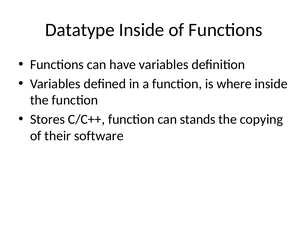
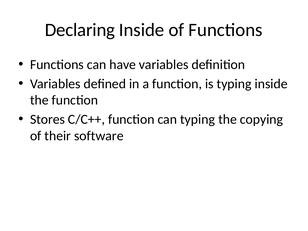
Datatype: Datatype -> Declaring
is where: where -> typing
can stands: stands -> typing
